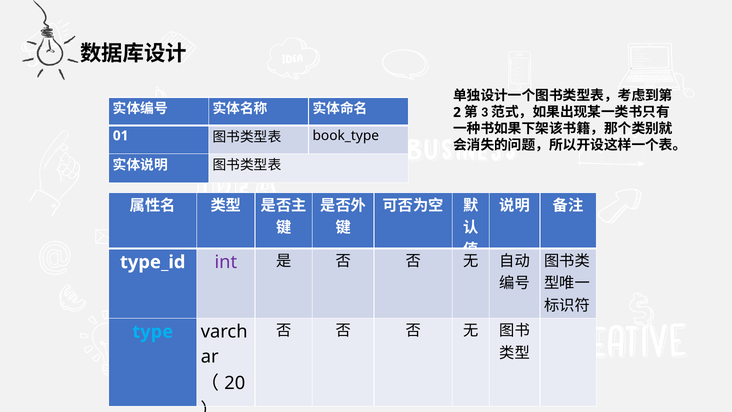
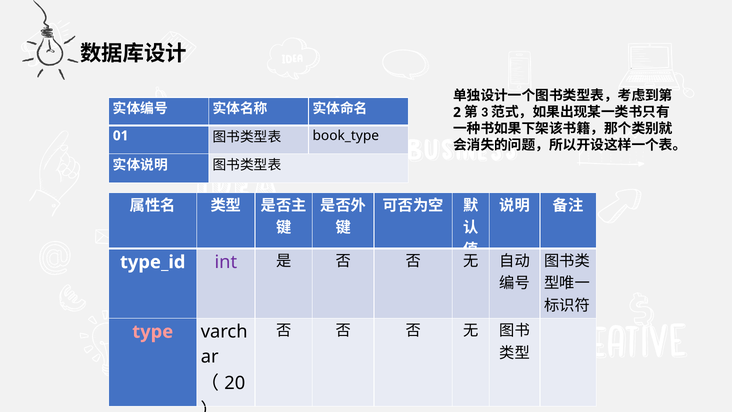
type colour: light blue -> pink
